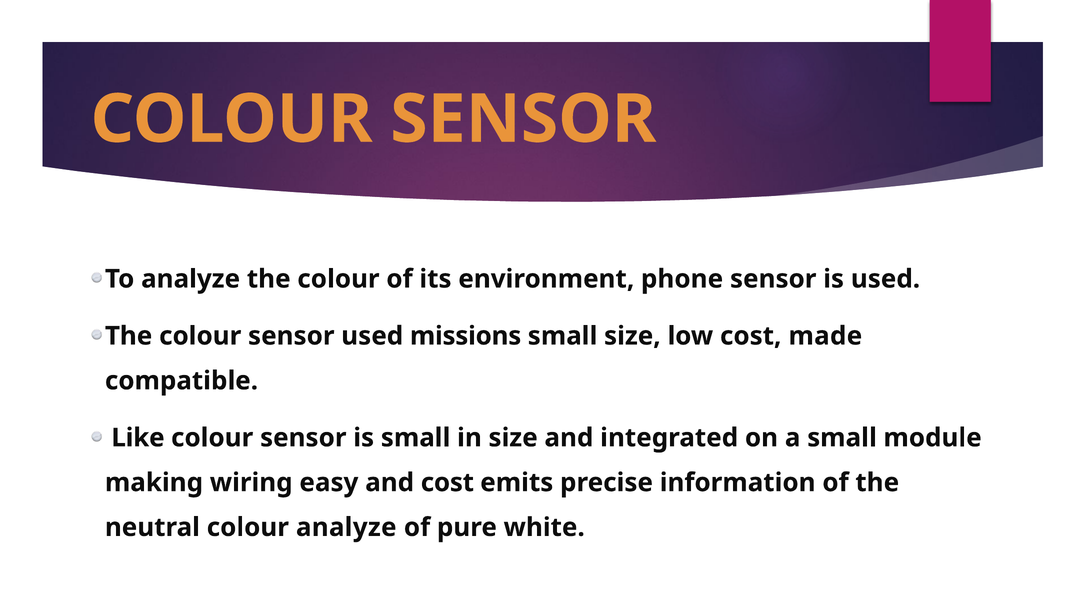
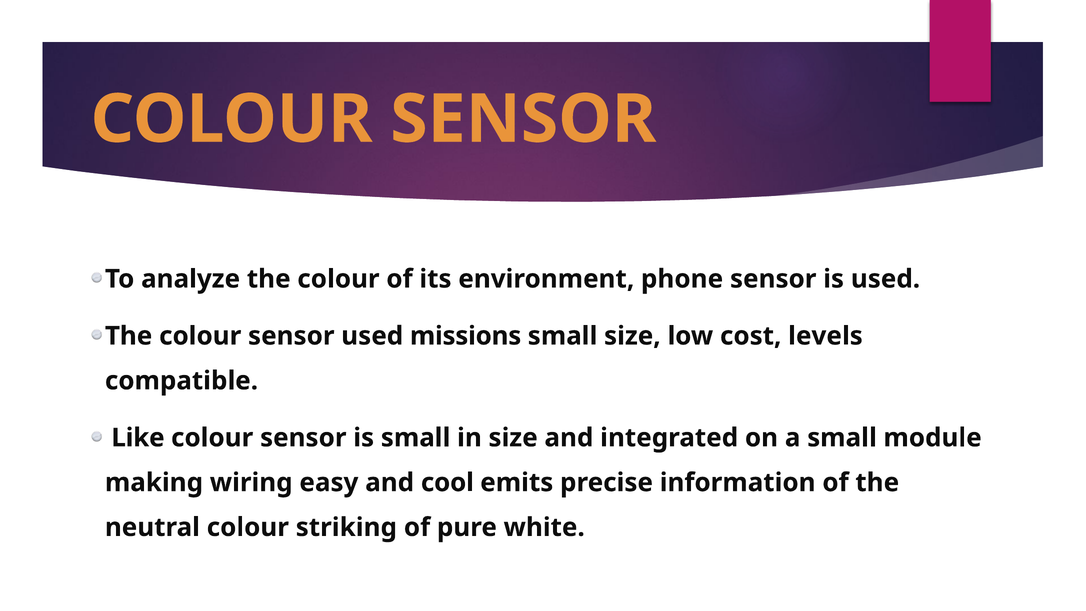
made: made -> levels
and cost: cost -> cool
colour analyze: analyze -> striking
